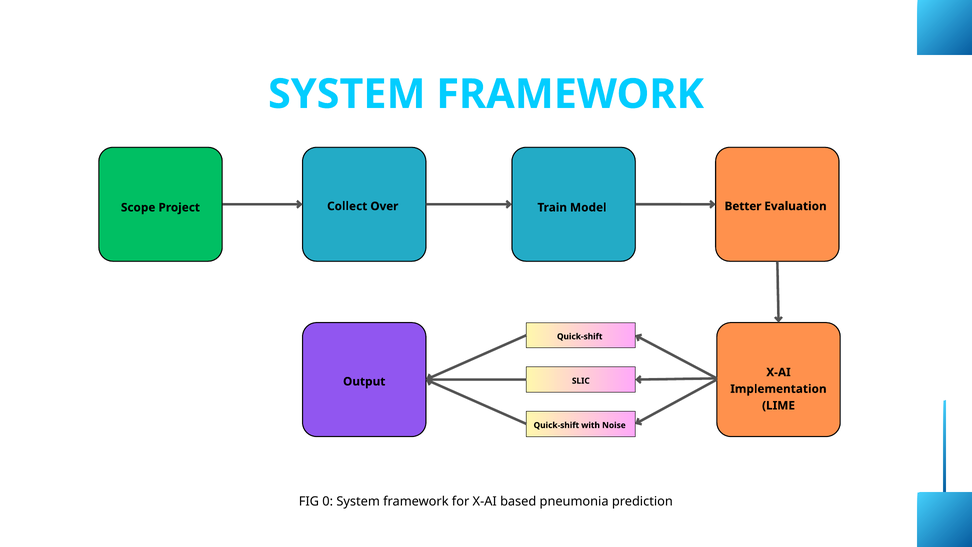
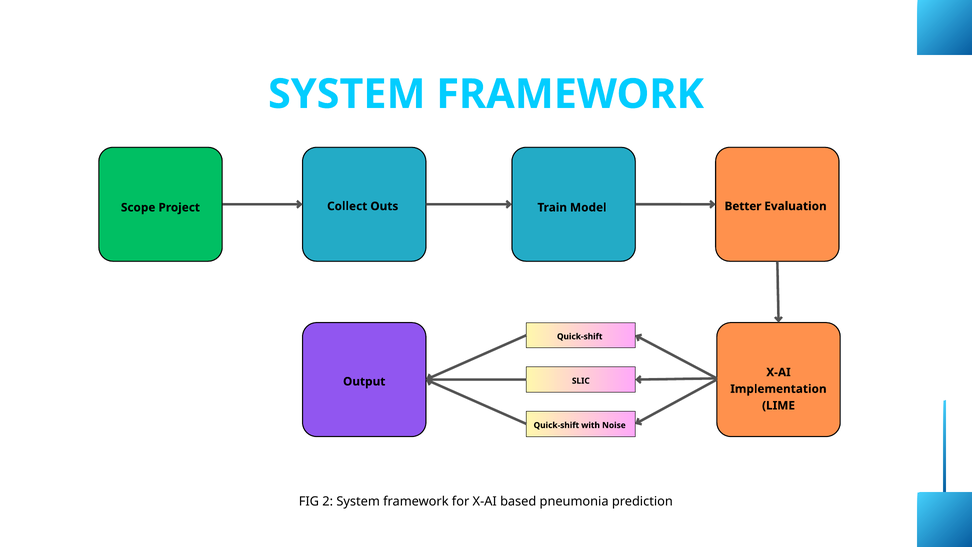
Over: Over -> Outs
0: 0 -> 2
